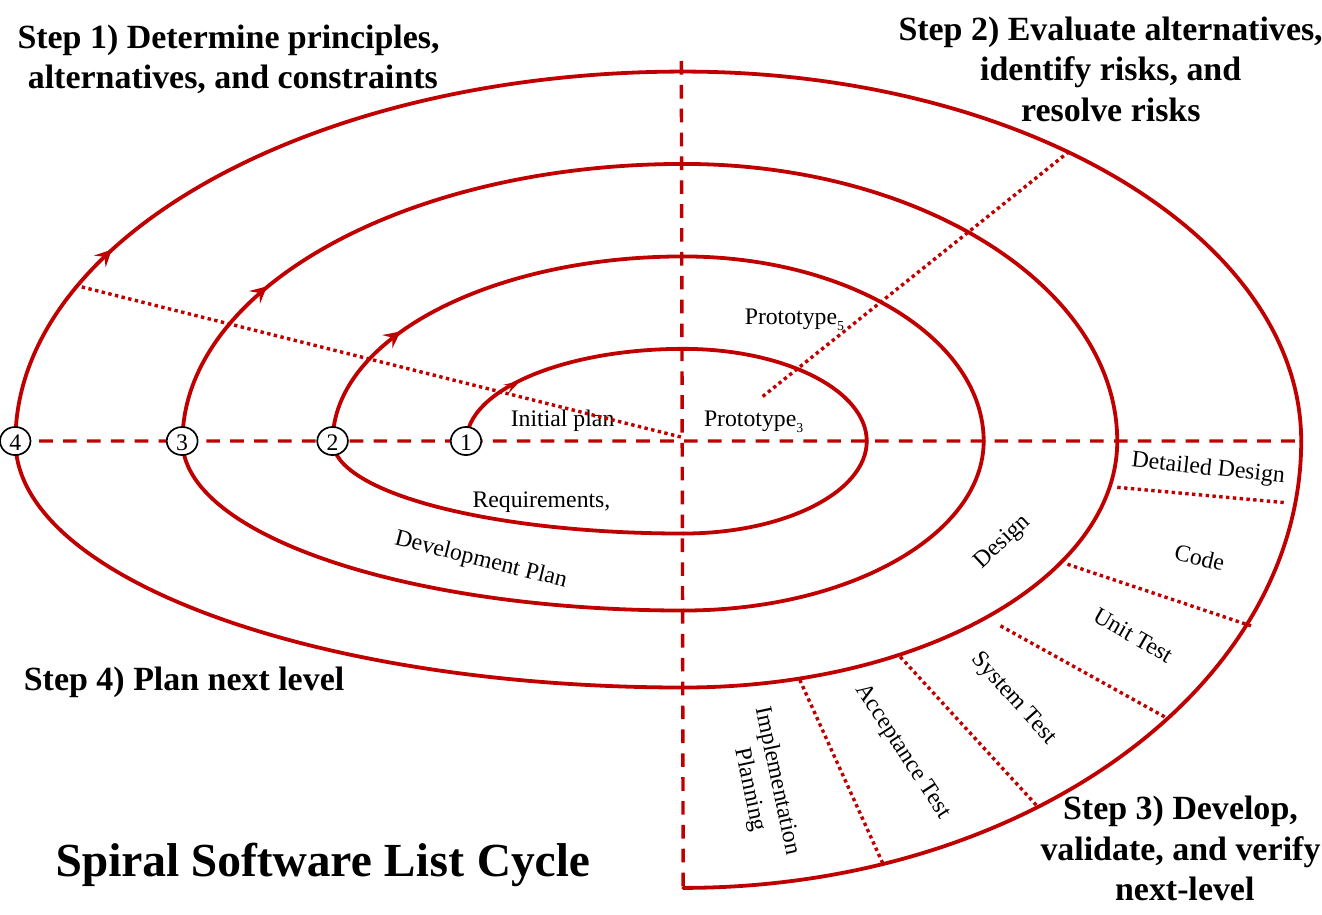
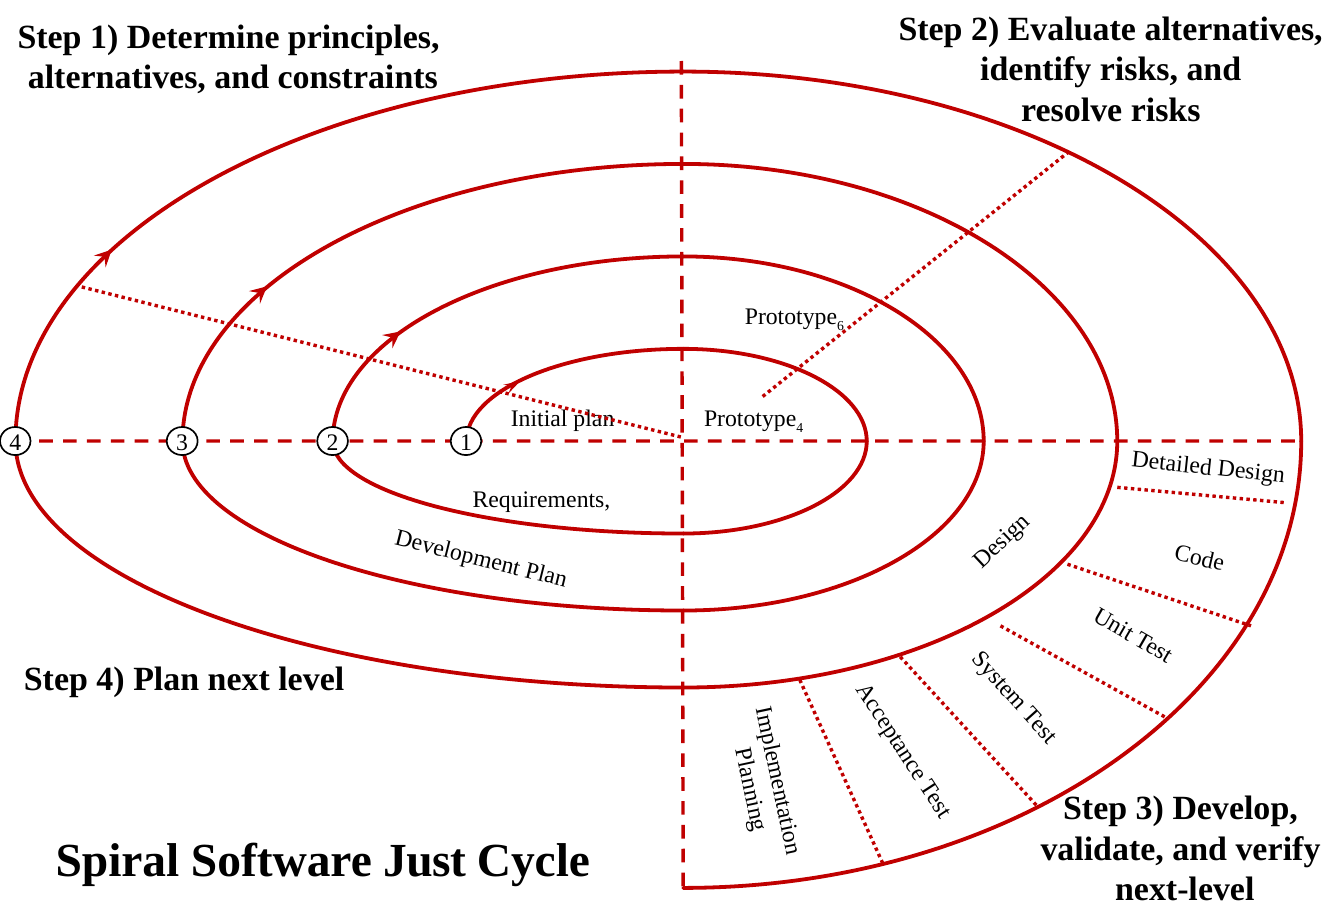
5: 5 -> 6
3 at (800, 428): 3 -> 4
List: List -> Just
